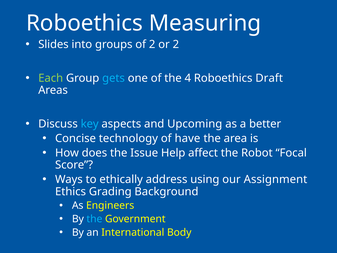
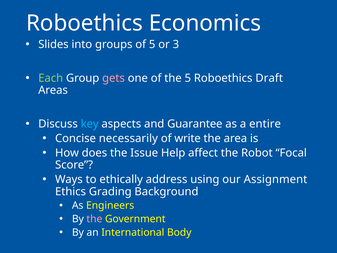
Measuring: Measuring -> Economics
of 2: 2 -> 5
or 2: 2 -> 3
gets colour: light blue -> pink
the 4: 4 -> 5
Upcoming: Upcoming -> Guarantee
better: better -> entire
technology: technology -> necessarily
have: have -> write
the at (94, 219) colour: light blue -> pink
